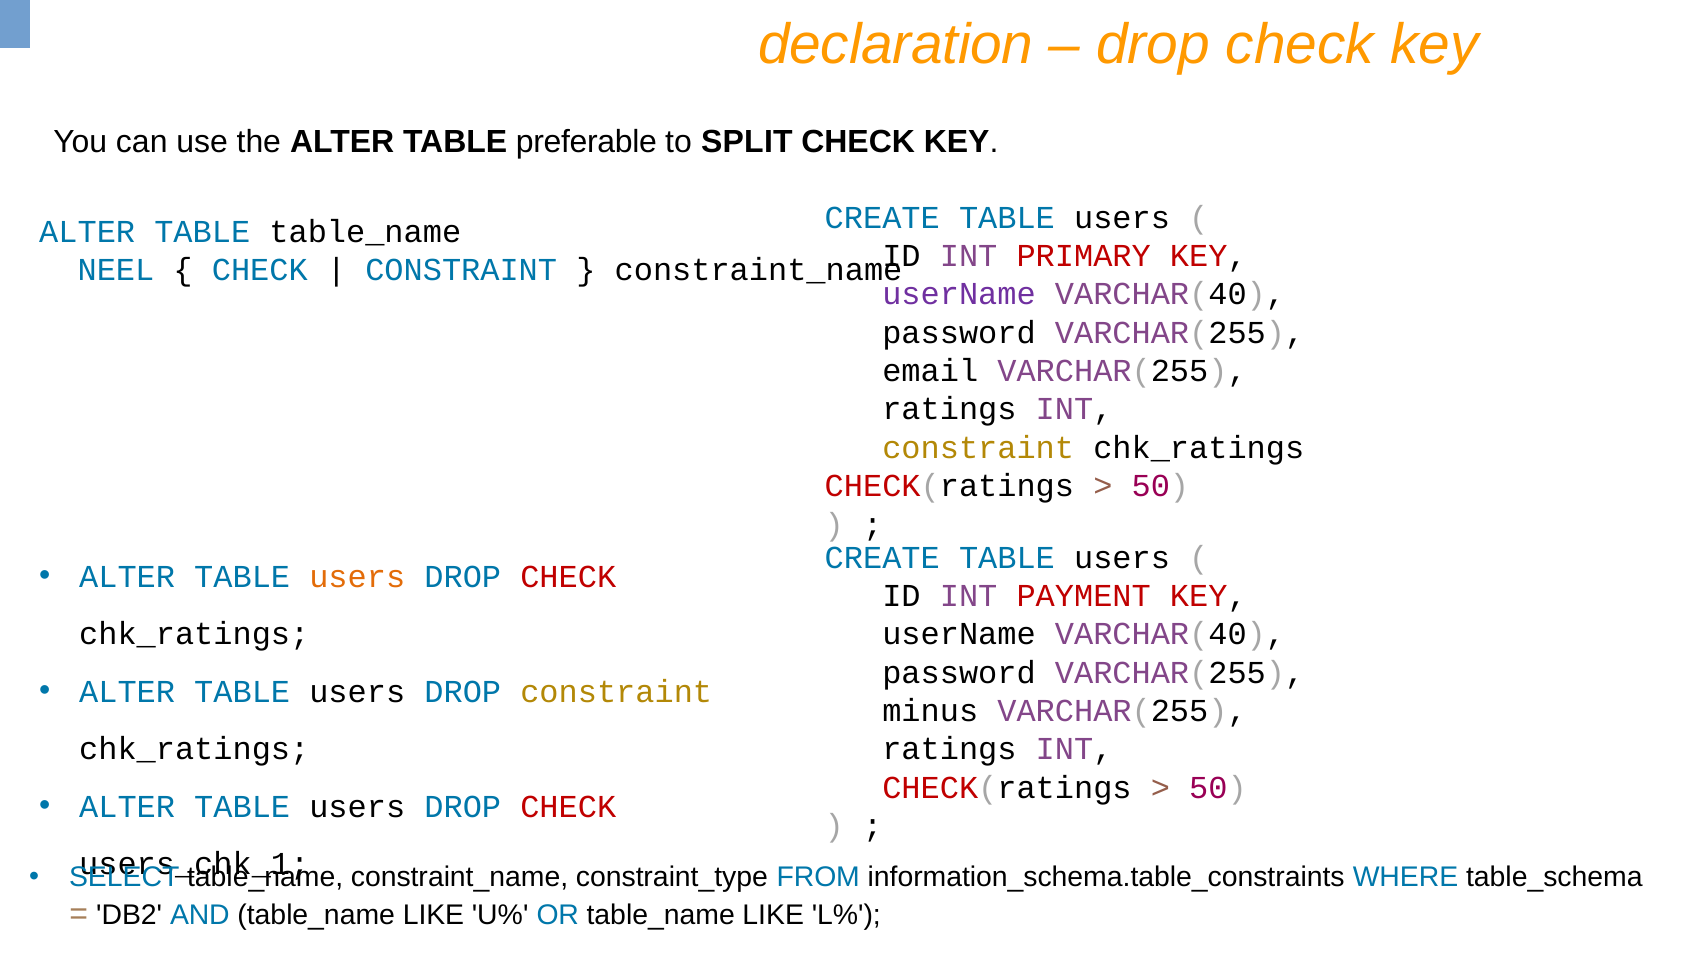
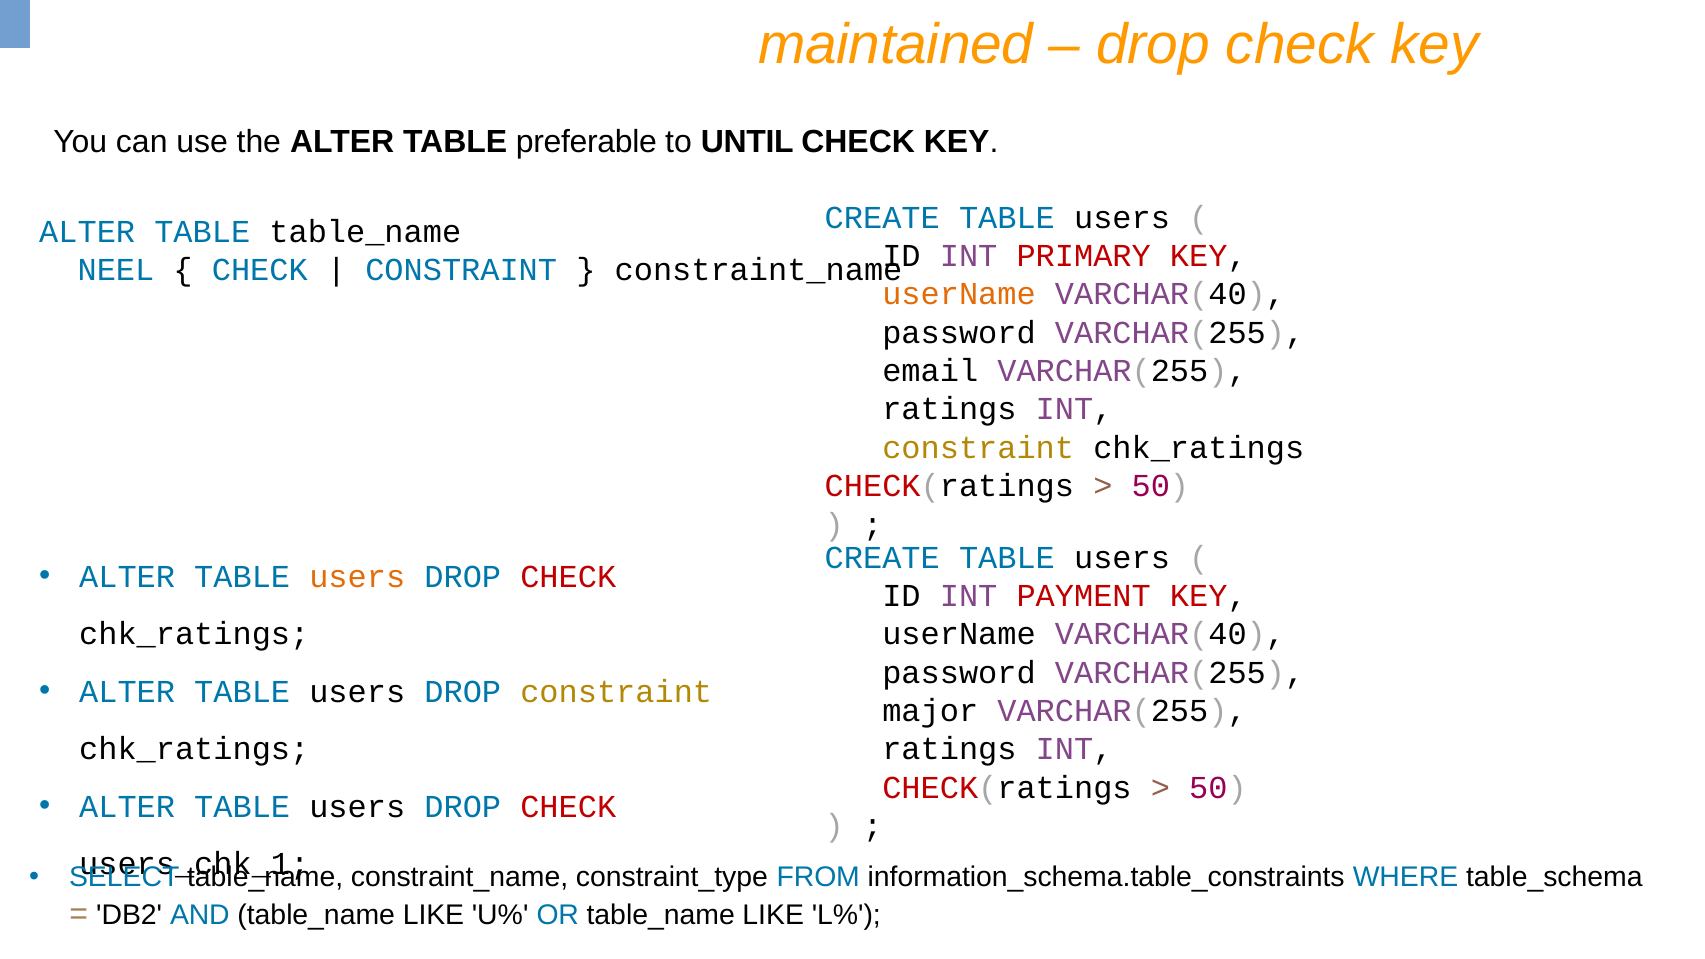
declaration: declaration -> maintained
SPLIT: SPLIT -> UNTIL
userName at (959, 294) colour: purple -> orange
minus: minus -> major
